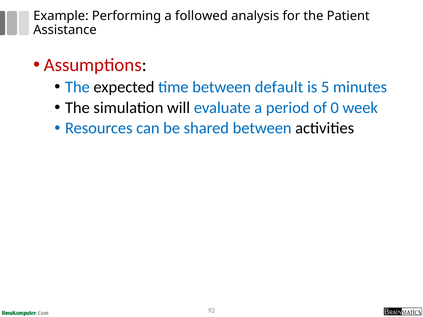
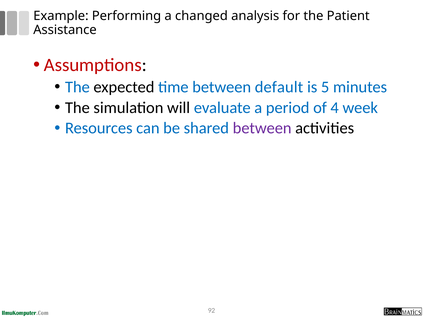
followed: followed -> changed
0: 0 -> 4
between at (262, 128) colour: blue -> purple
